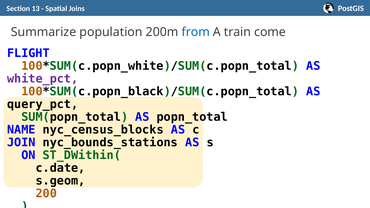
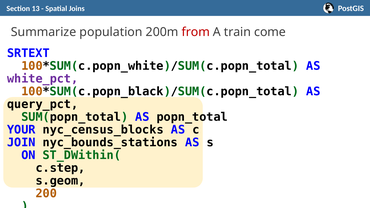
from colour: blue -> red
FLIGHT: FLIGHT -> SRTEXT
NAME: NAME -> YOUR
c.date: c.date -> c.step
